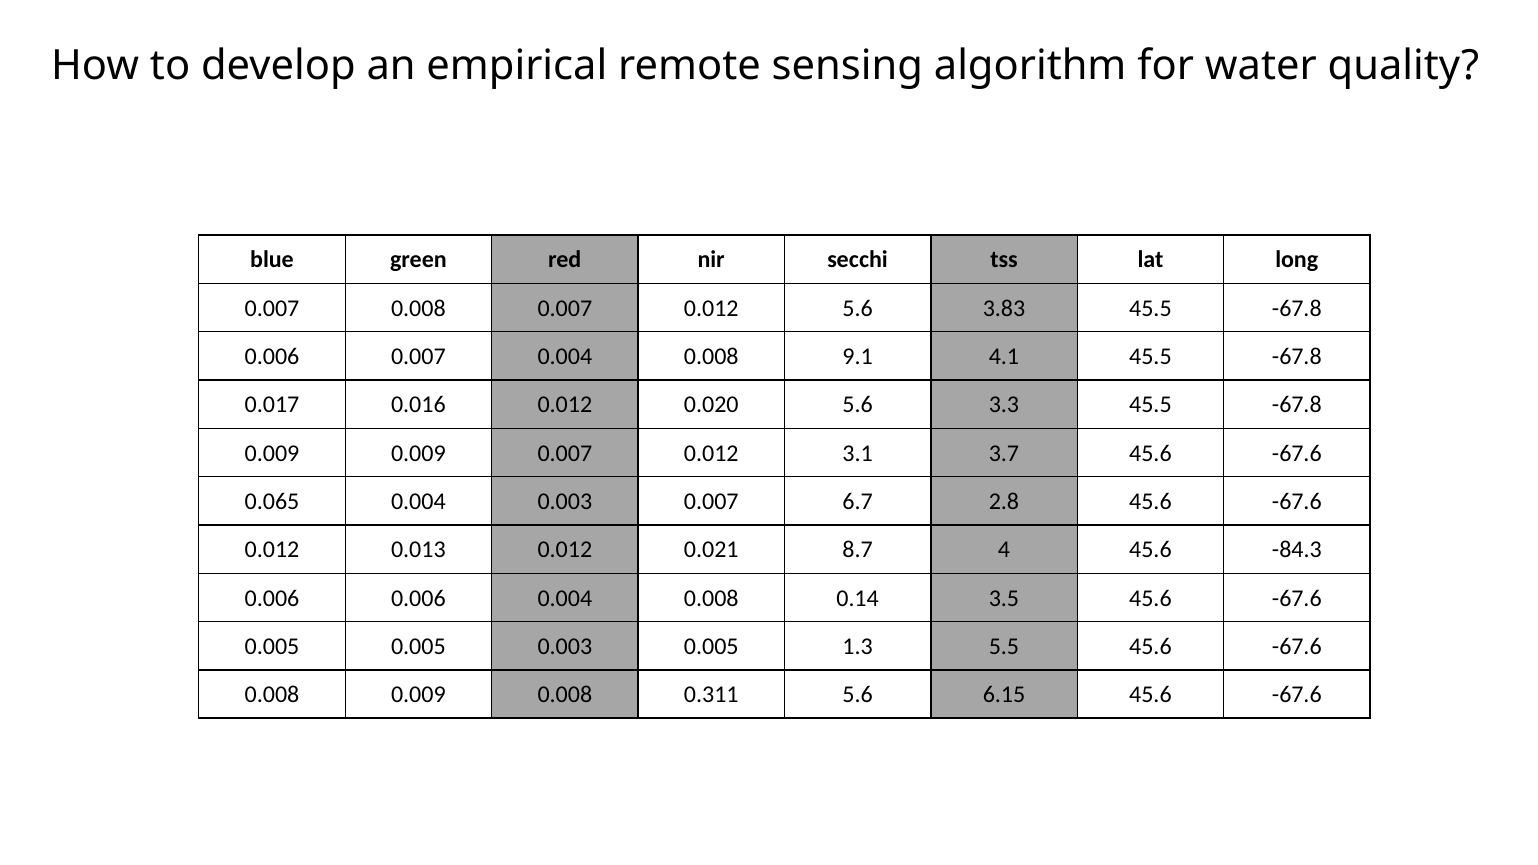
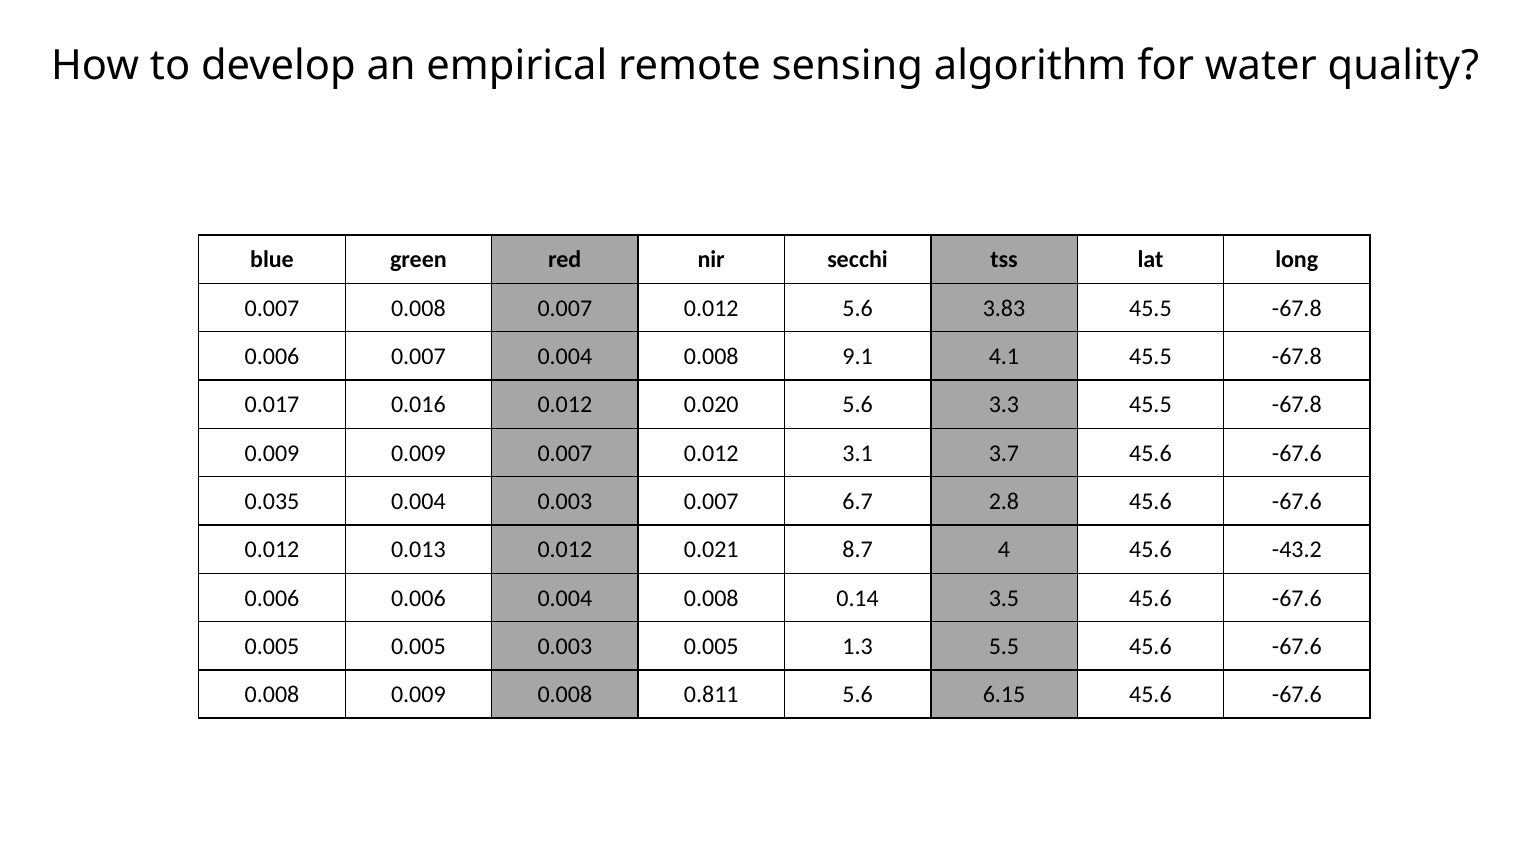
0.065: 0.065 -> 0.035
-84.3: -84.3 -> -43.2
0.311: 0.311 -> 0.811
